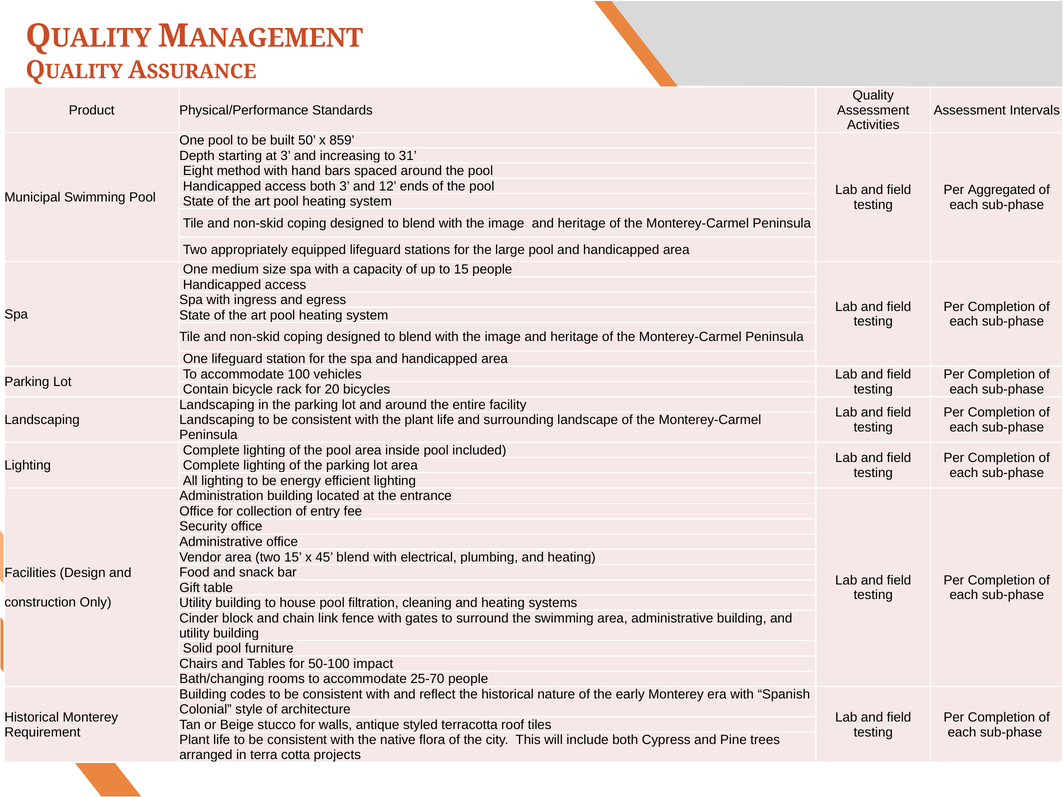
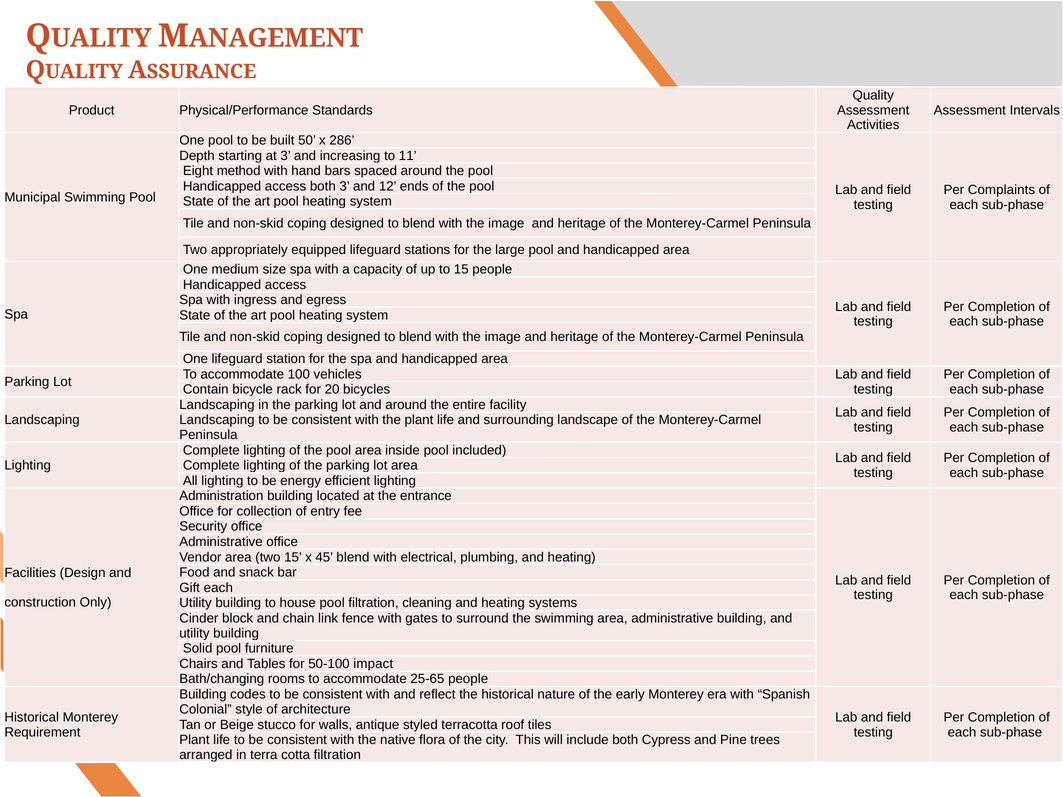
859: 859 -> 286
31: 31 -> 11
Aggregated: Aggregated -> Complaints
Gift table: table -> each
25-70: 25-70 -> 25-65
cotta projects: projects -> filtration
